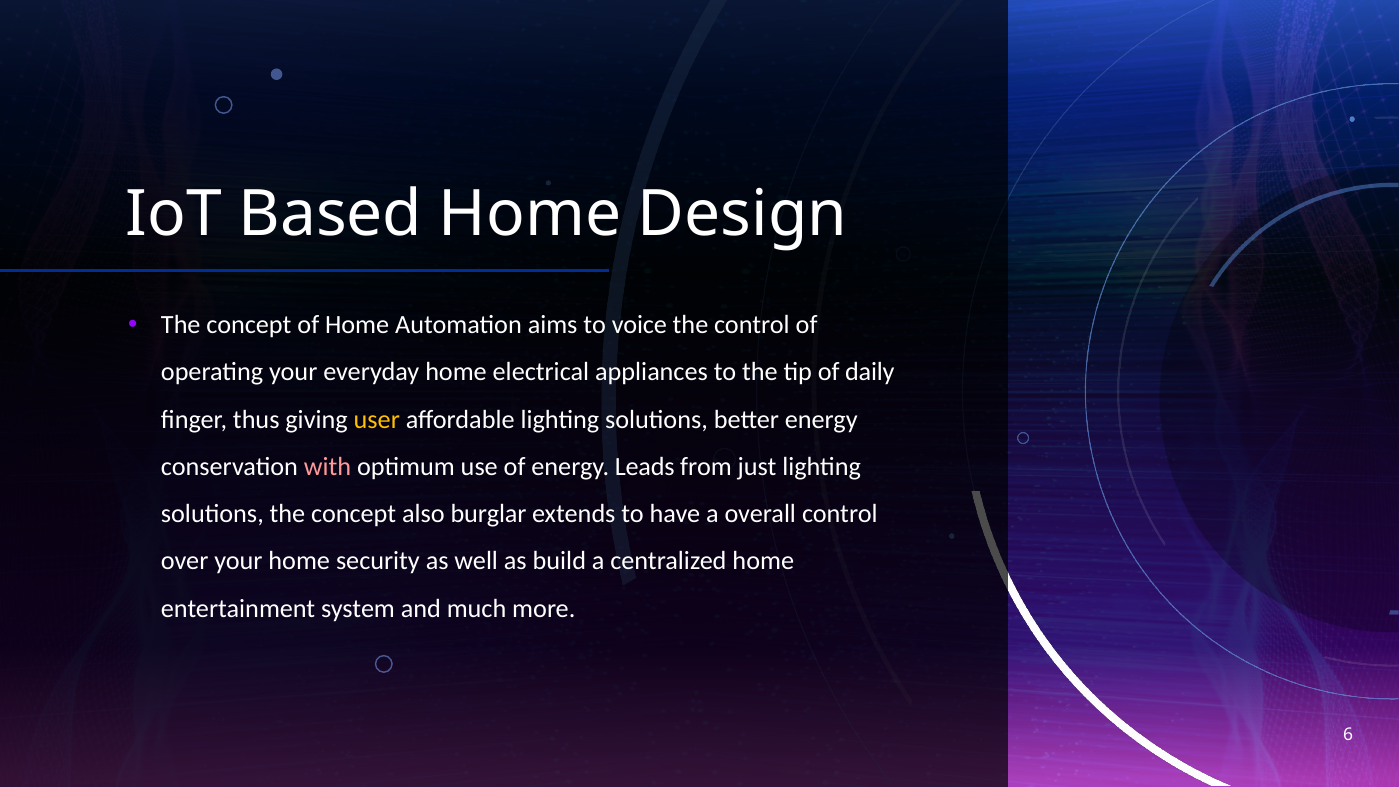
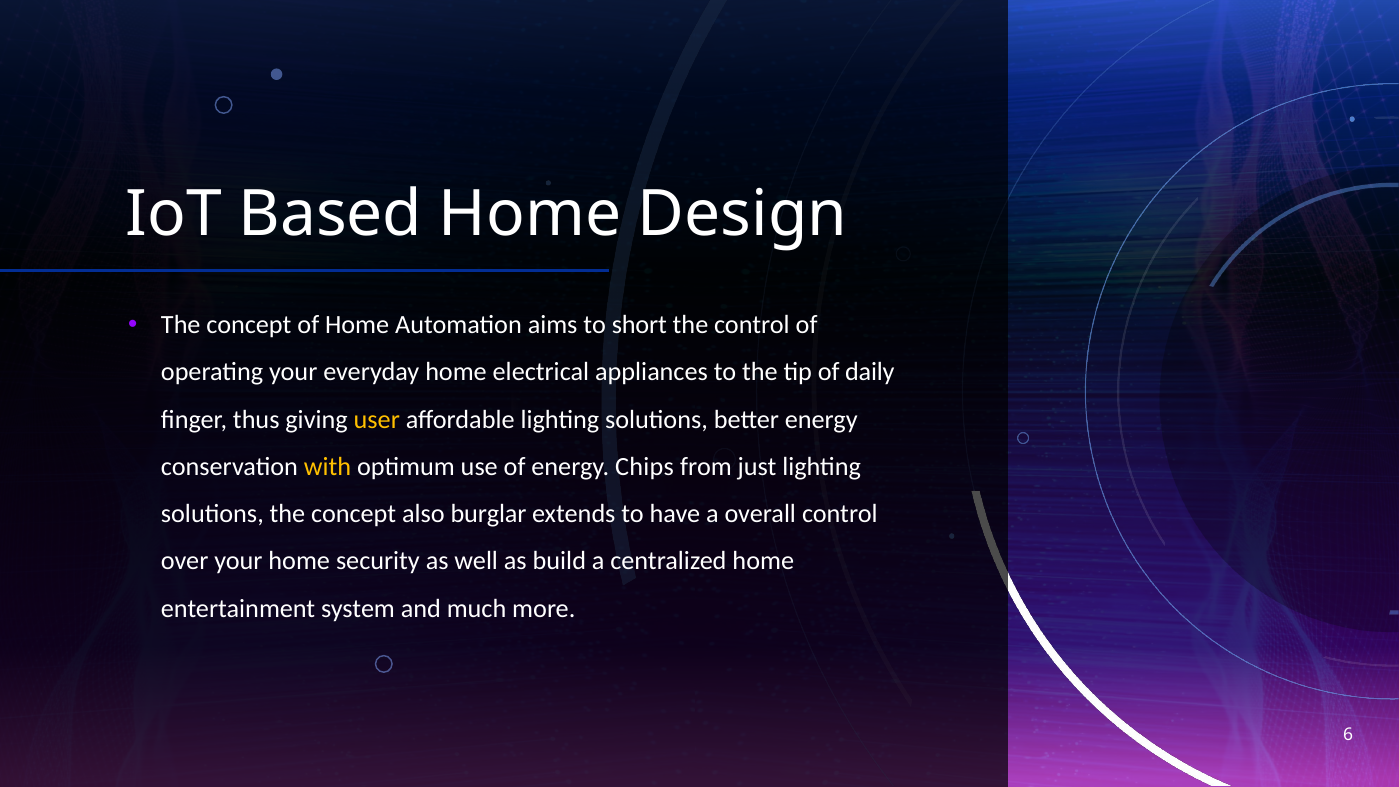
voice: voice -> short
with colour: pink -> yellow
Leads: Leads -> Chips
